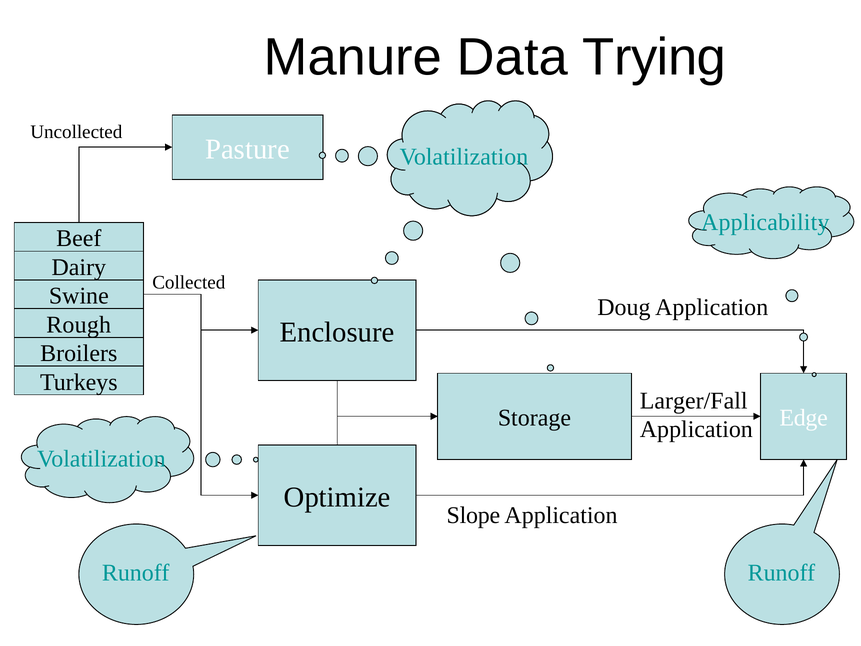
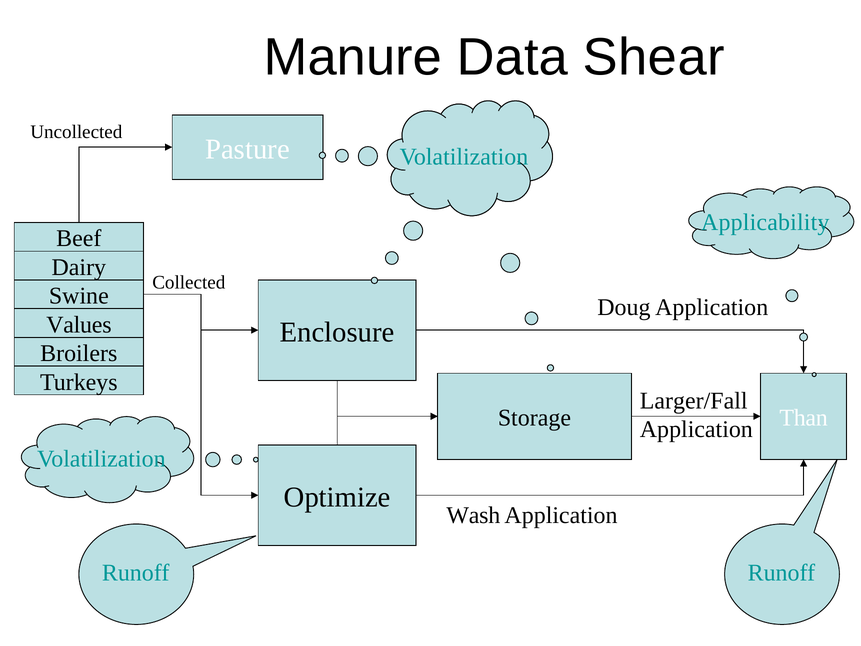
Trying: Trying -> Shear
Rough: Rough -> Values
Edge: Edge -> Than
Slope: Slope -> Wash
